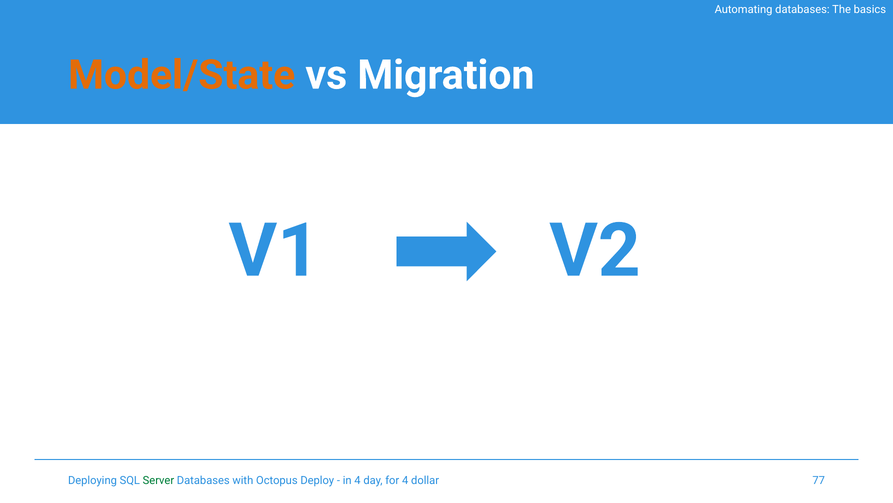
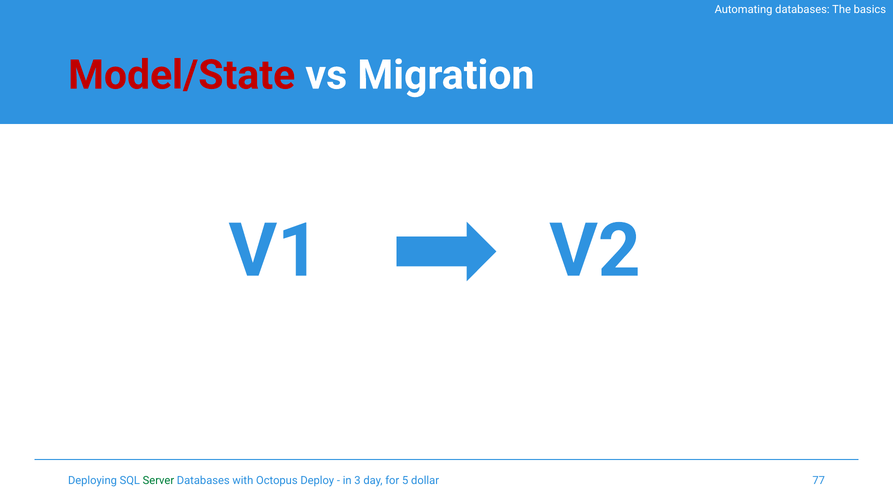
Model/State colour: orange -> red
in 4: 4 -> 3
for 4: 4 -> 5
